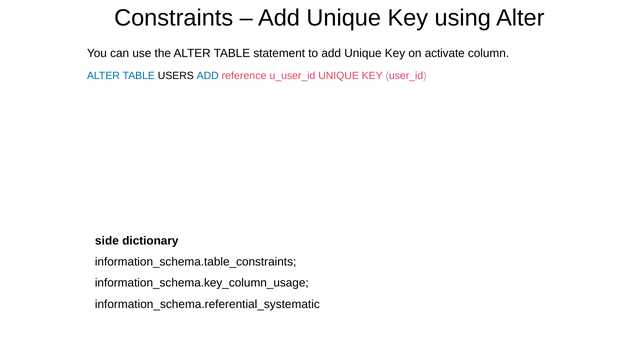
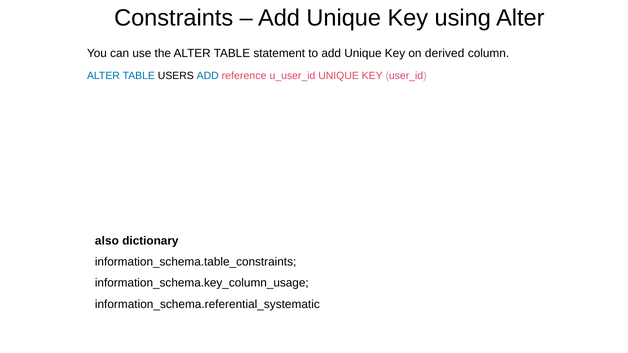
activate: activate -> derived
side: side -> also
